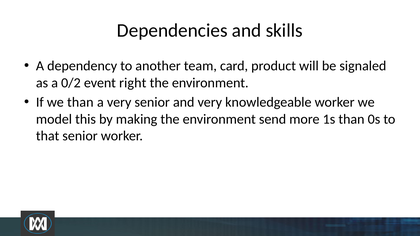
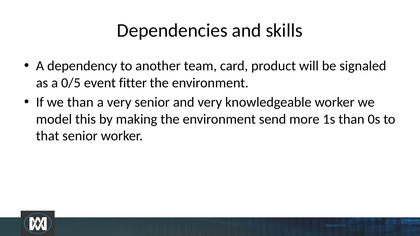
0/2: 0/2 -> 0/5
right: right -> fitter
